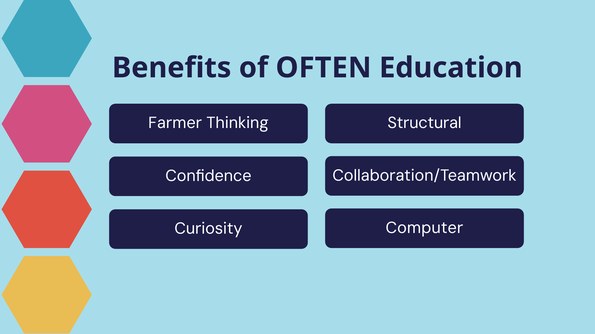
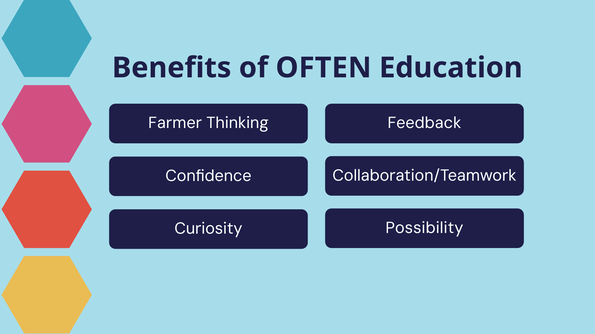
Structural: Structural -> Feedback
Computer: Computer -> Possibility
